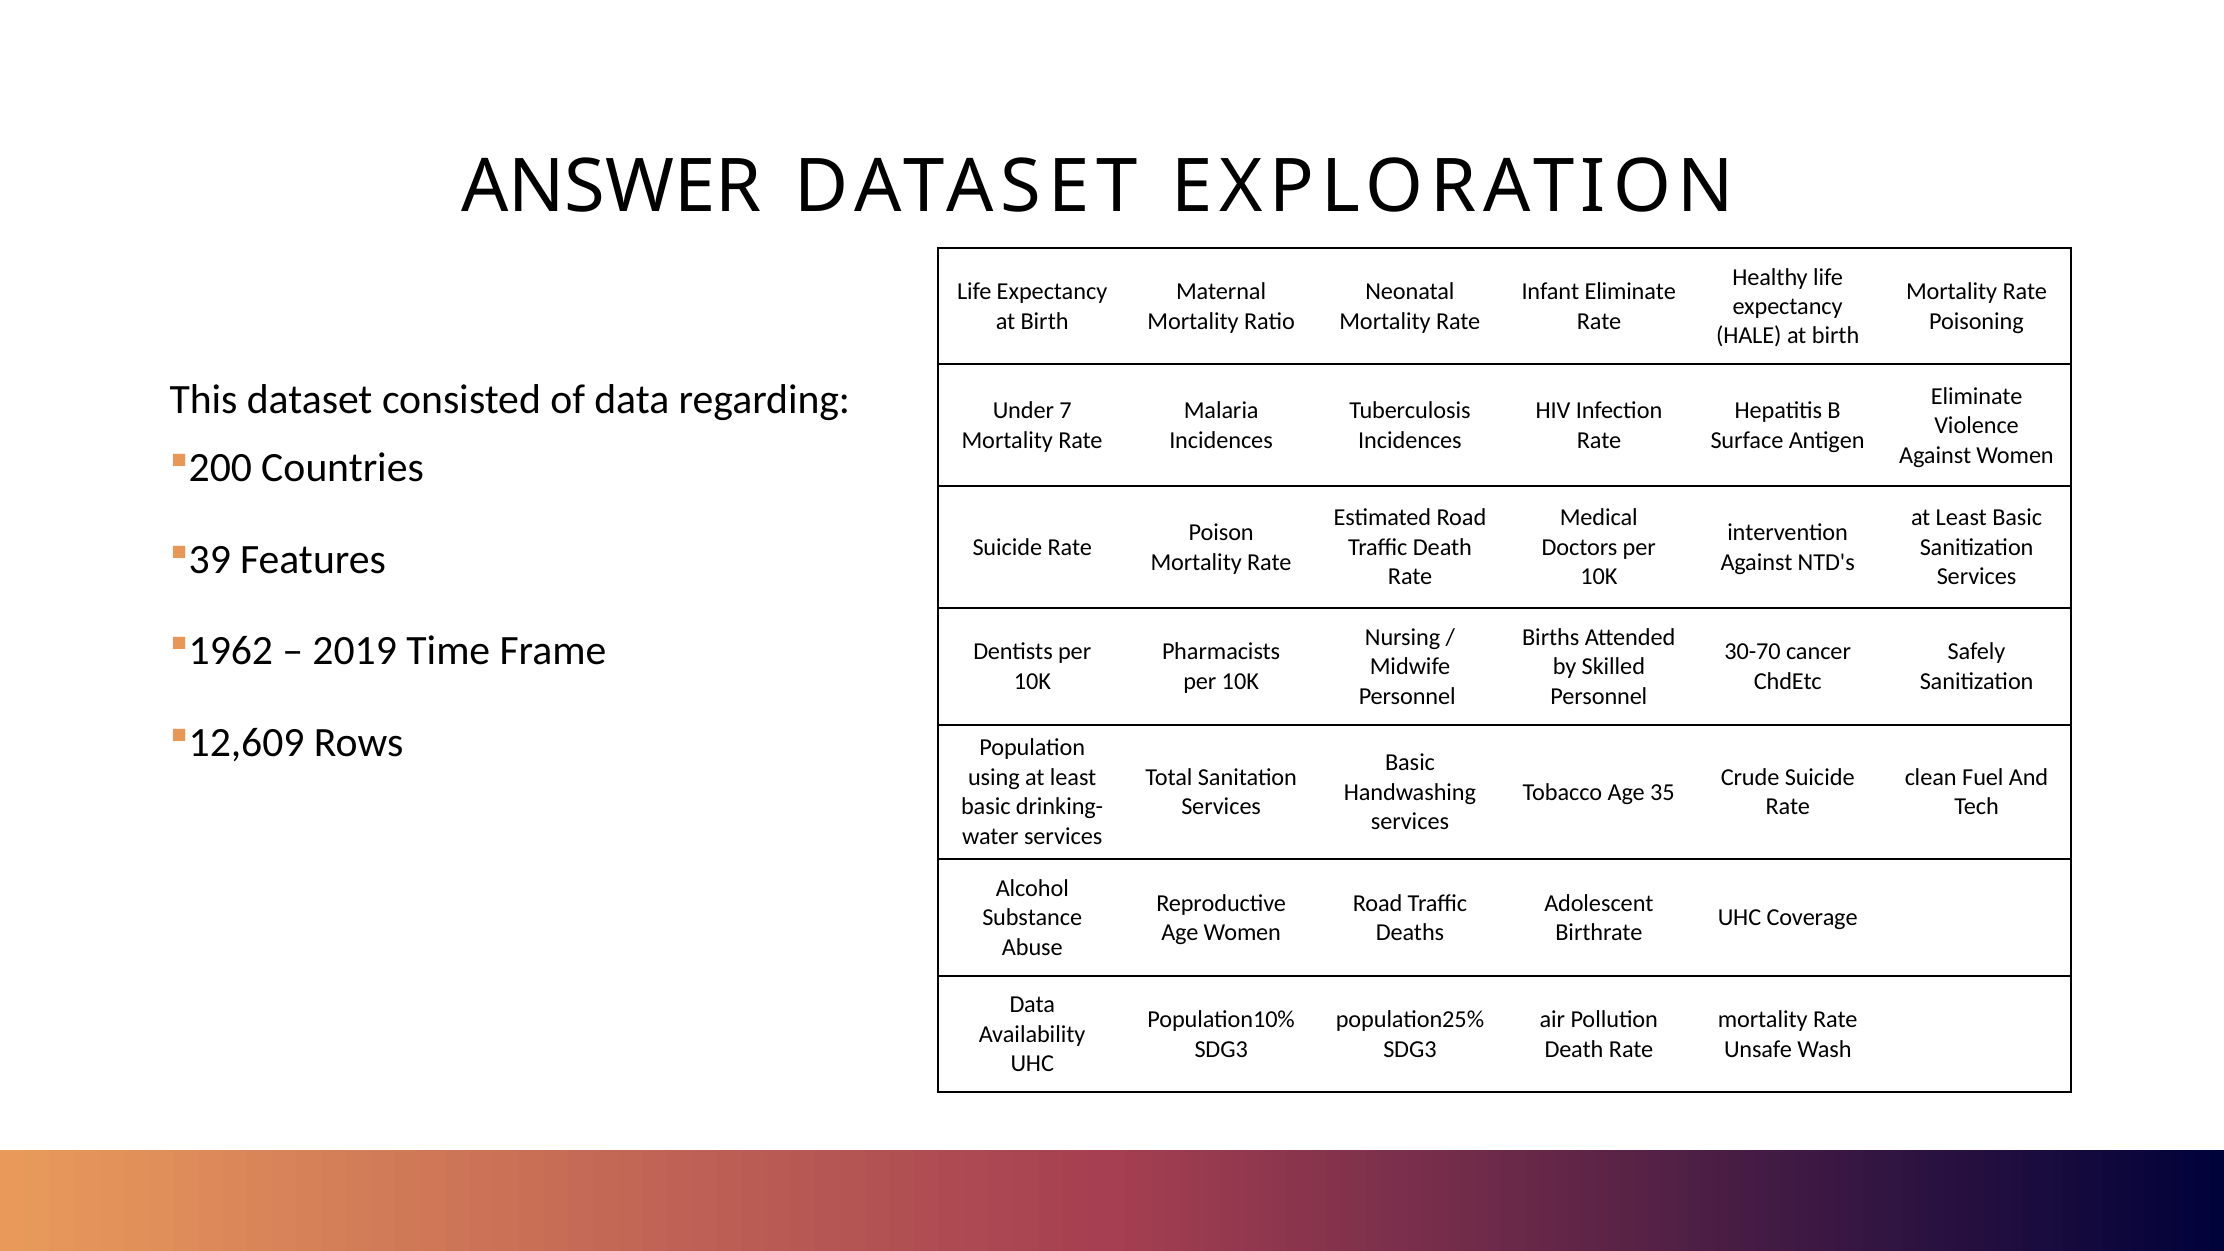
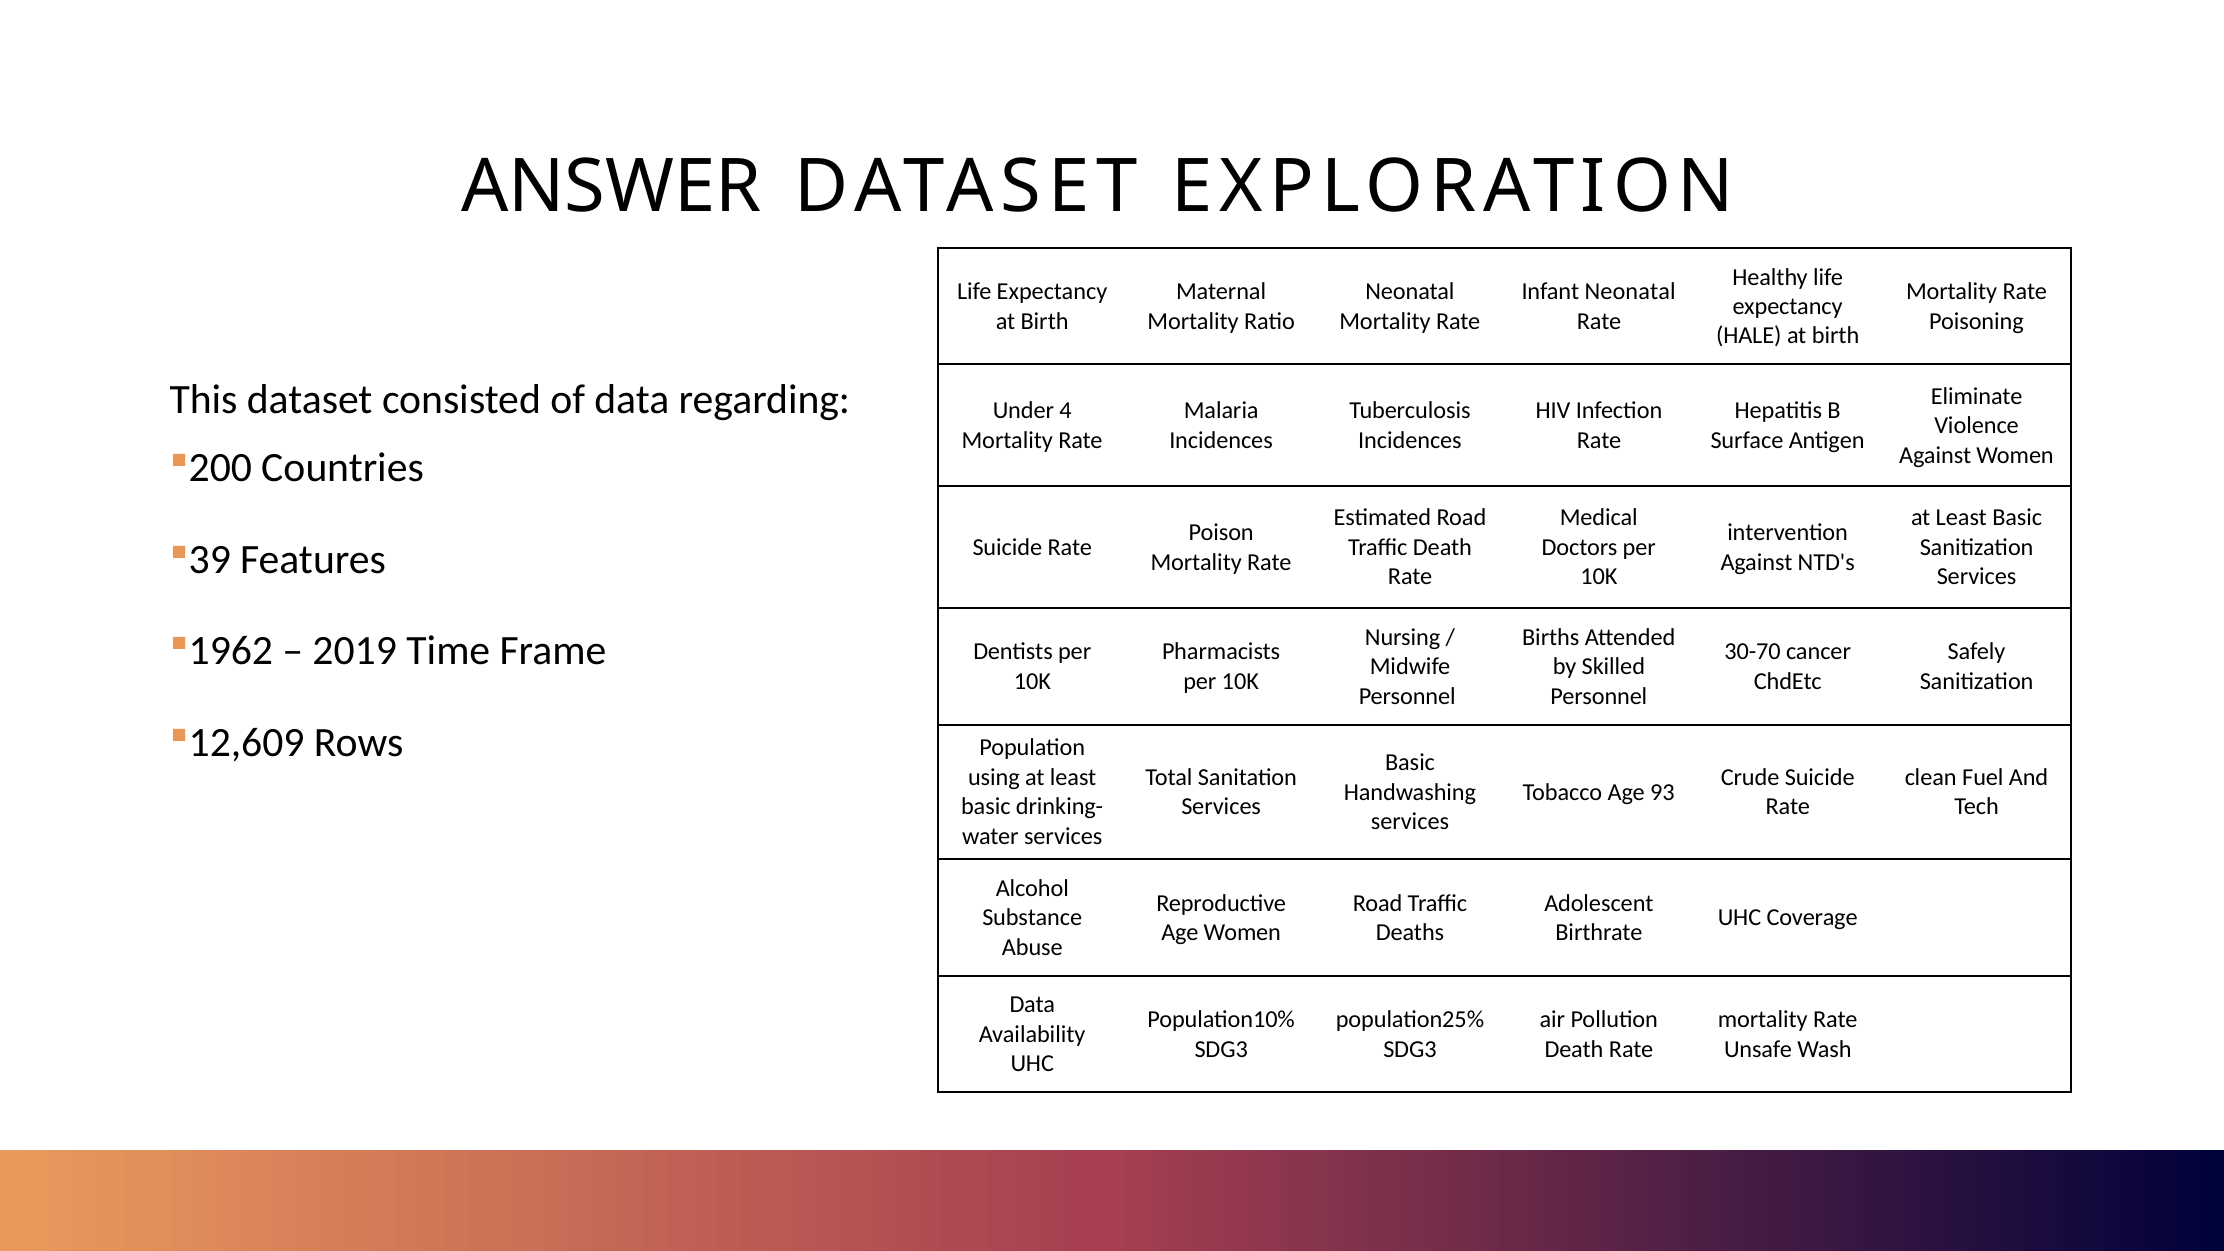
Infant Eliminate: Eliminate -> Neonatal
7: 7 -> 4
35: 35 -> 93
